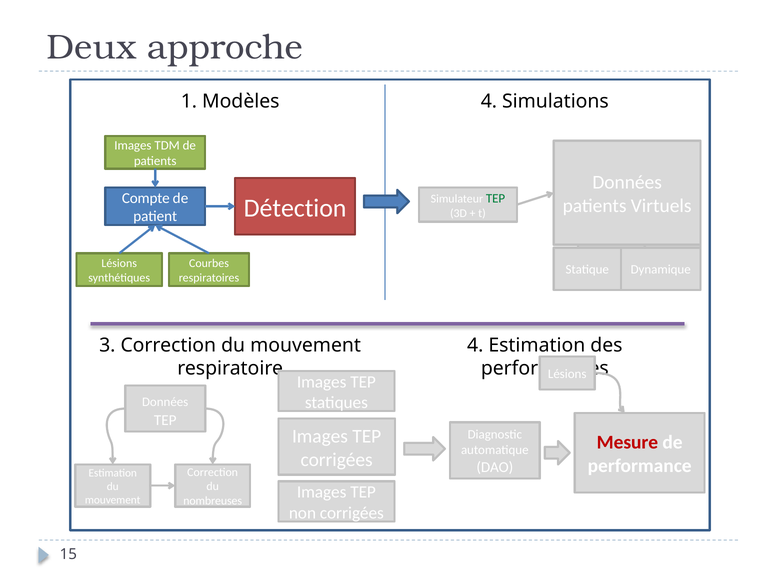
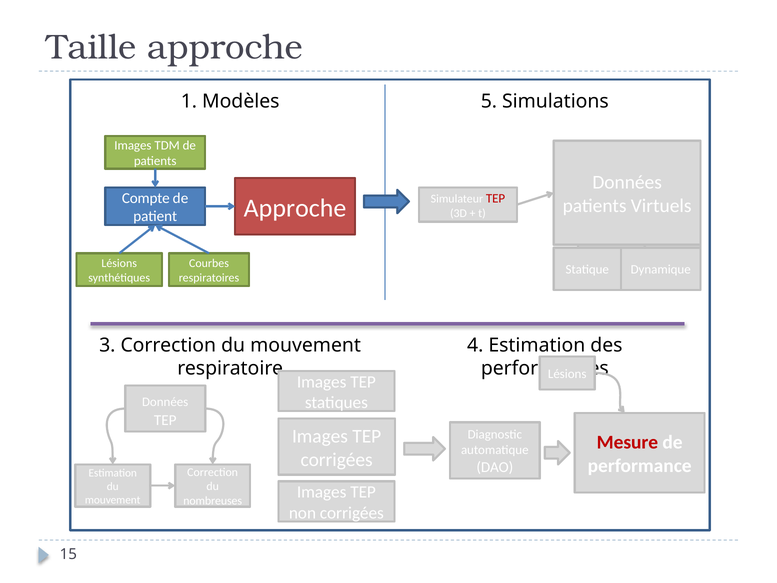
Deux: Deux -> Taille
Modèles 4: 4 -> 5
TEP at (496, 198) colour: green -> red
patient Détection: Détection -> Approche
